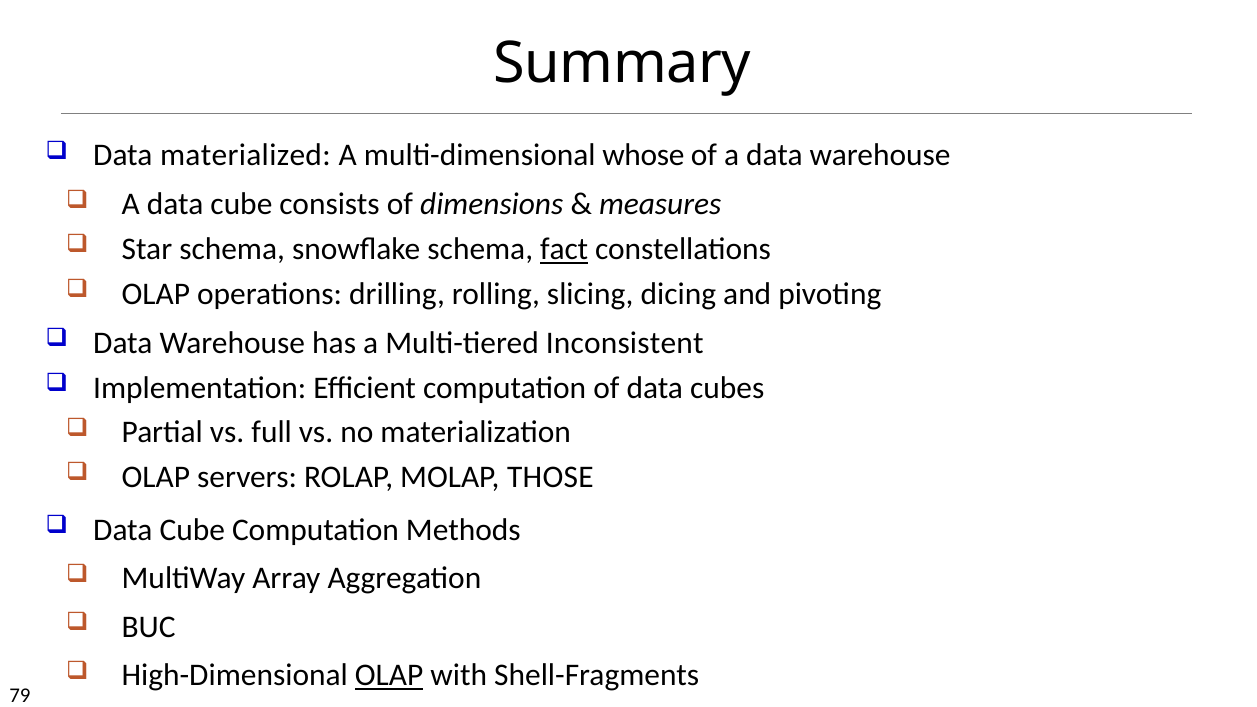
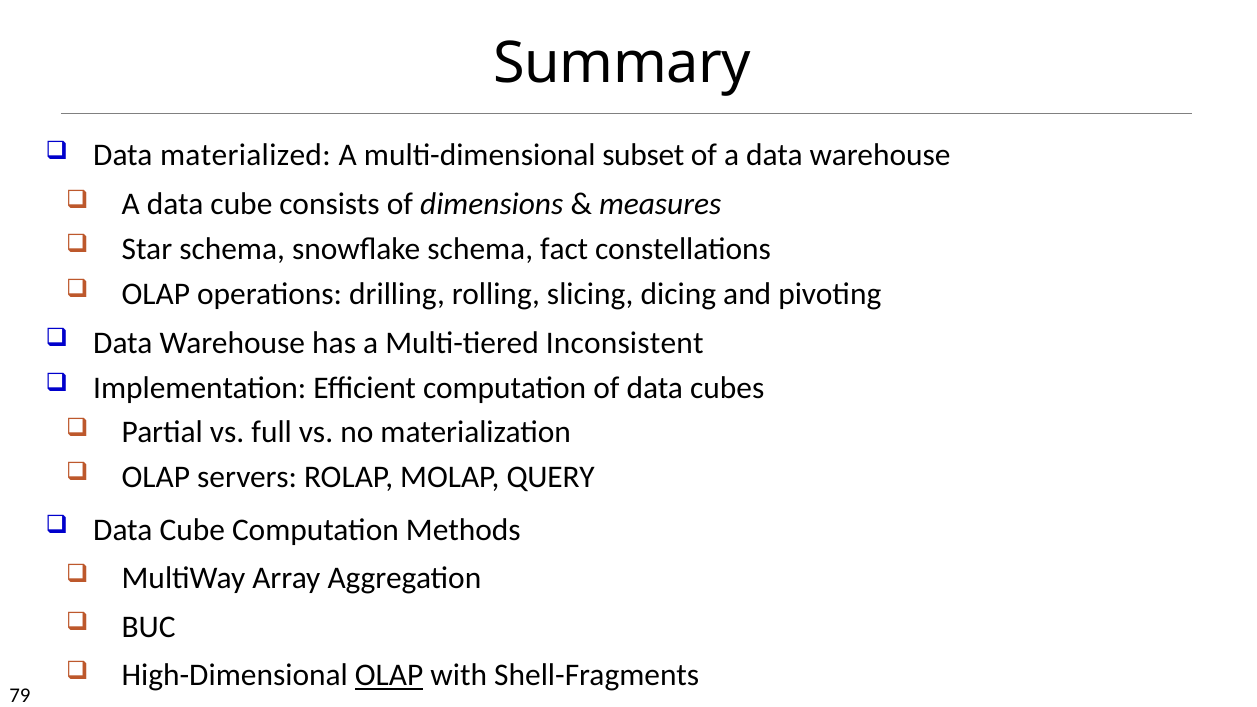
whose: whose -> subset
fact underline: present -> none
THOSE: THOSE -> QUERY
